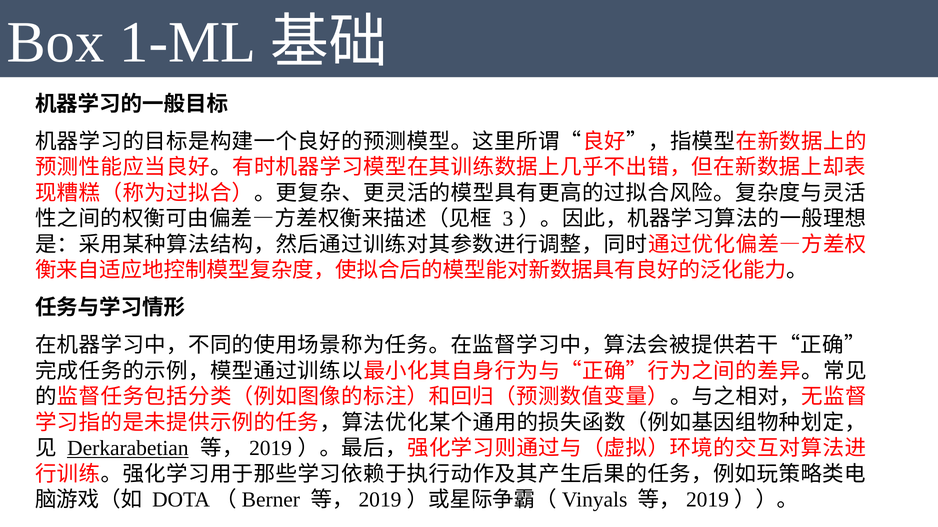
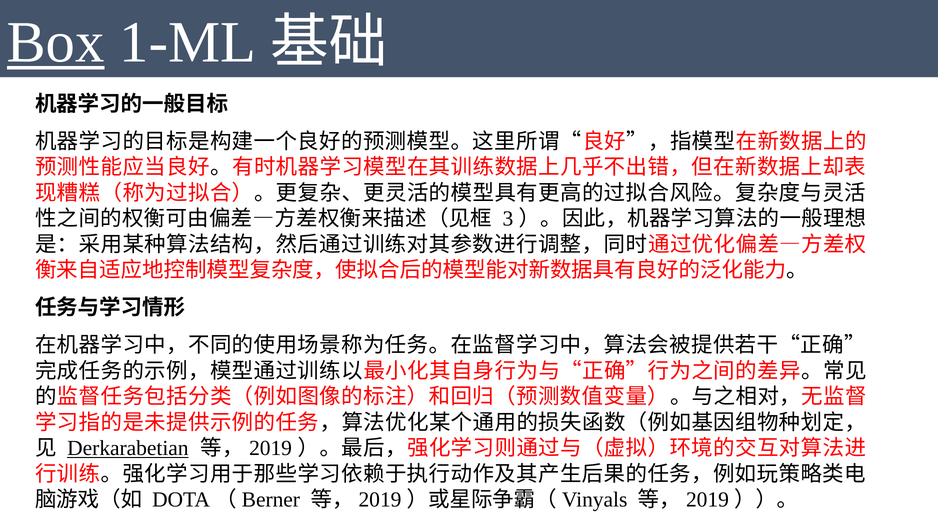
Box underline: none -> present
